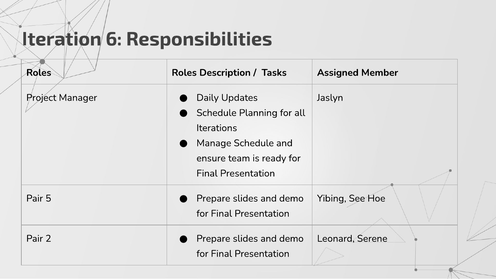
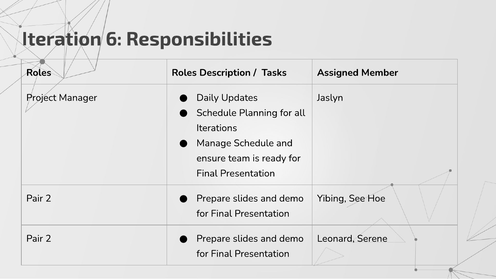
5 at (48, 198): 5 -> 2
